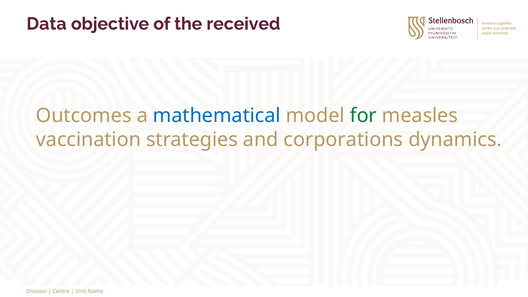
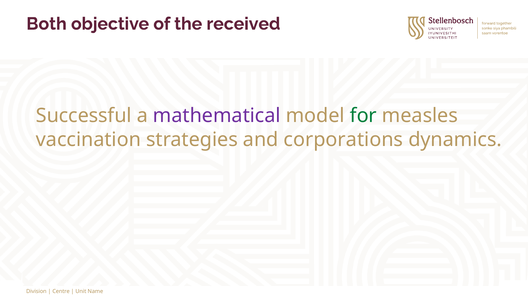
Data: Data -> Both
Outcomes: Outcomes -> Successful
mathematical colour: blue -> purple
